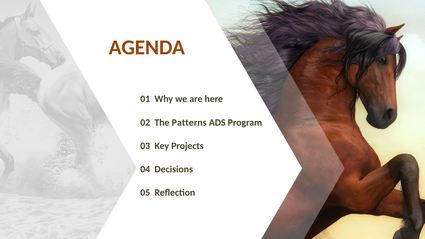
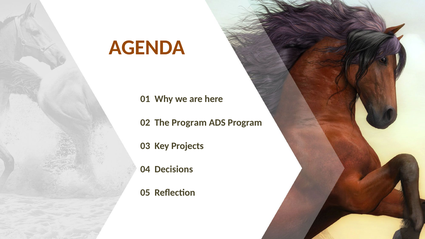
The Patterns: Patterns -> Program
